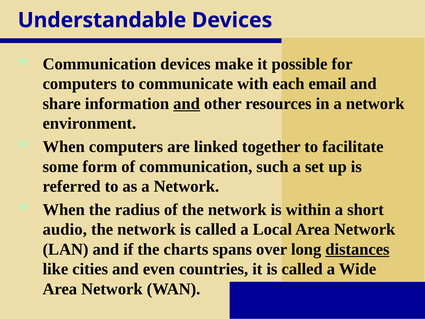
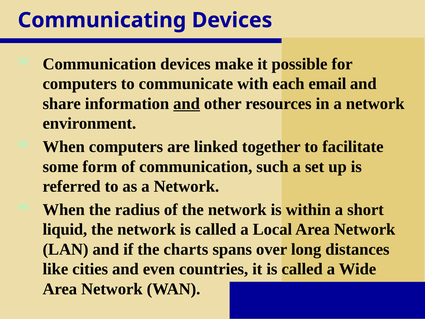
Understandable: Understandable -> Communicating
audio: audio -> liquid
distances underline: present -> none
